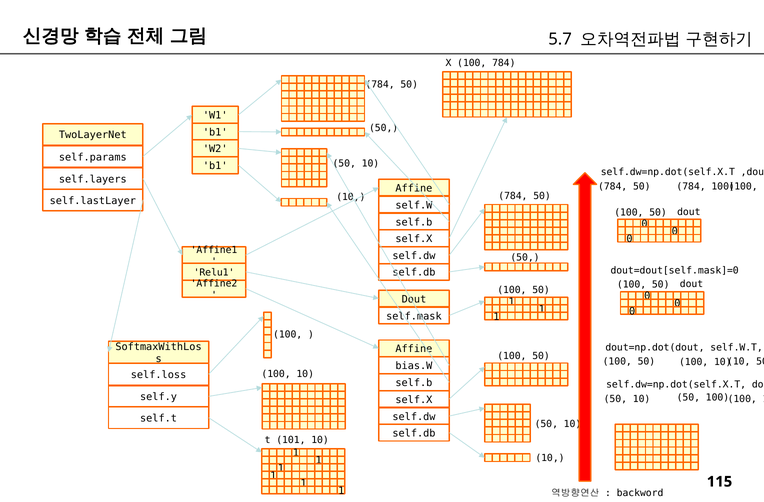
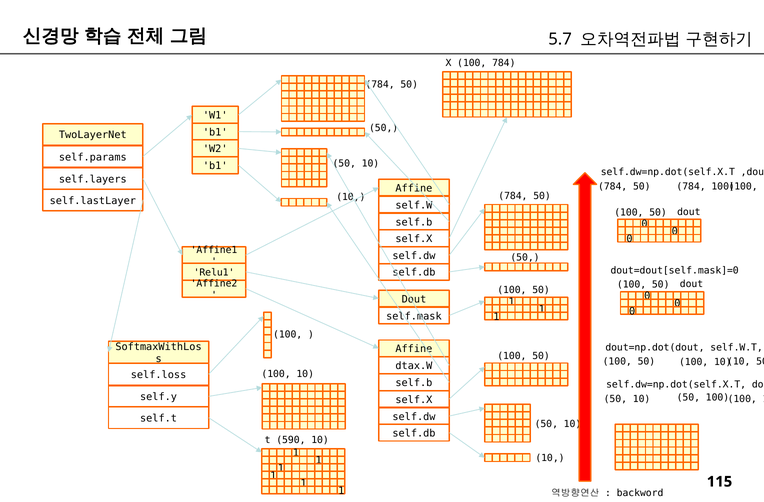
bias.W: bias.W -> dtax.W
101: 101 -> 590
